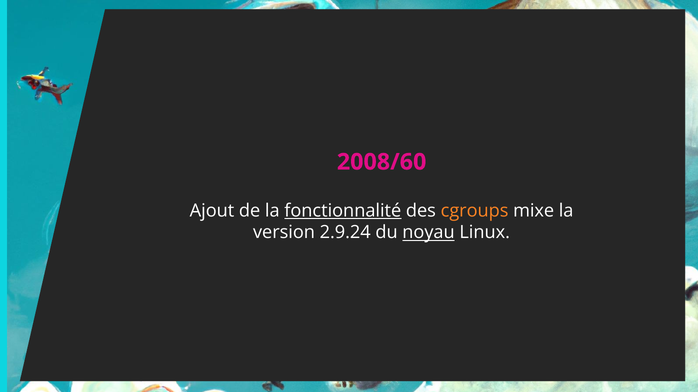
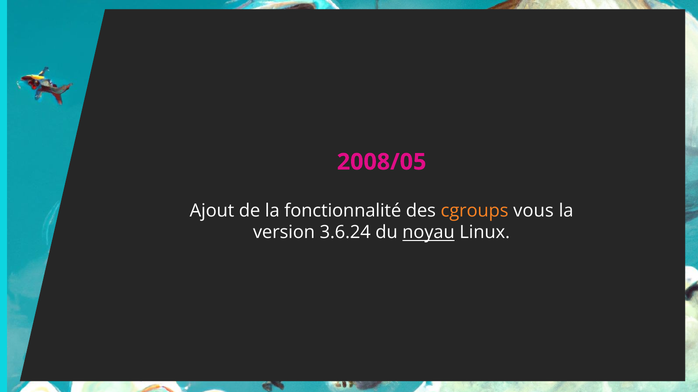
2008/60: 2008/60 -> 2008/05
fonctionnalité underline: present -> none
mixe: mixe -> vous
2.9.24: 2.9.24 -> 3.6.24
